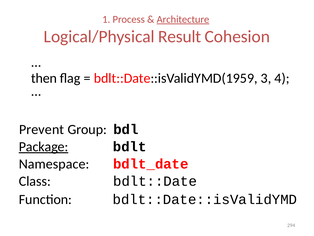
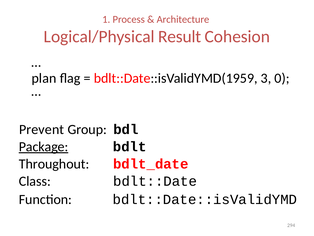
Architecture underline: present -> none
then: then -> plan
4: 4 -> 0
Namespace: Namespace -> Throughout
